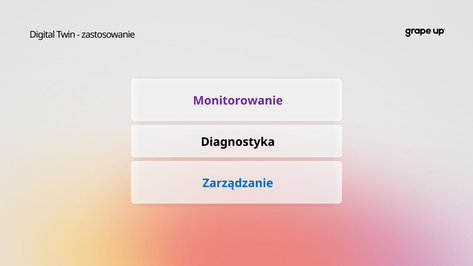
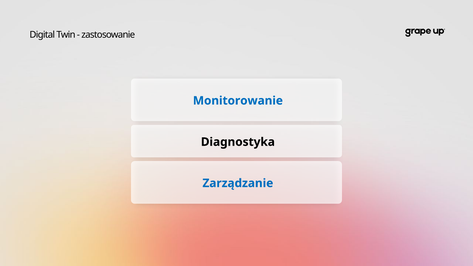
Monitorowanie colour: purple -> blue
